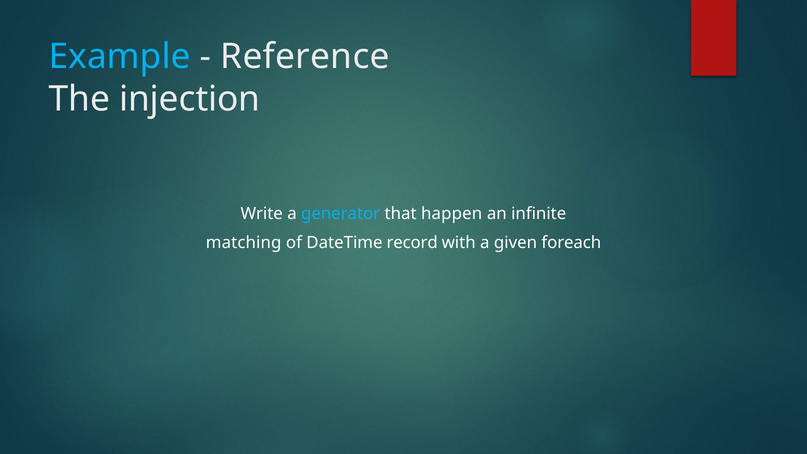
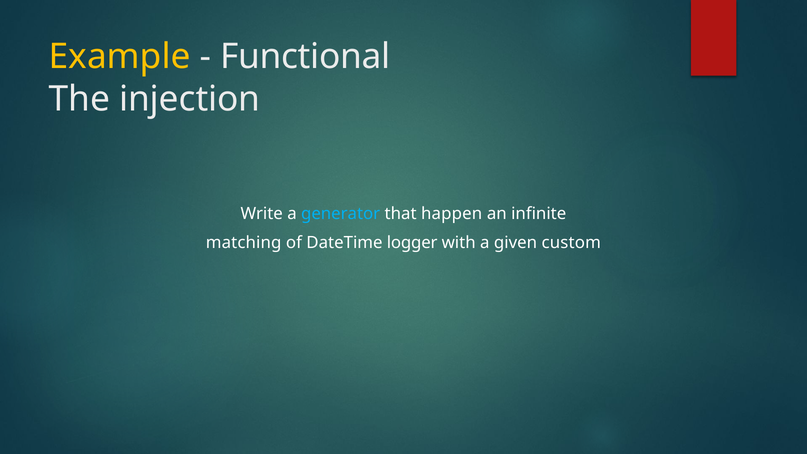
Example colour: light blue -> yellow
Reference: Reference -> Functional
record: record -> logger
foreach: foreach -> custom
